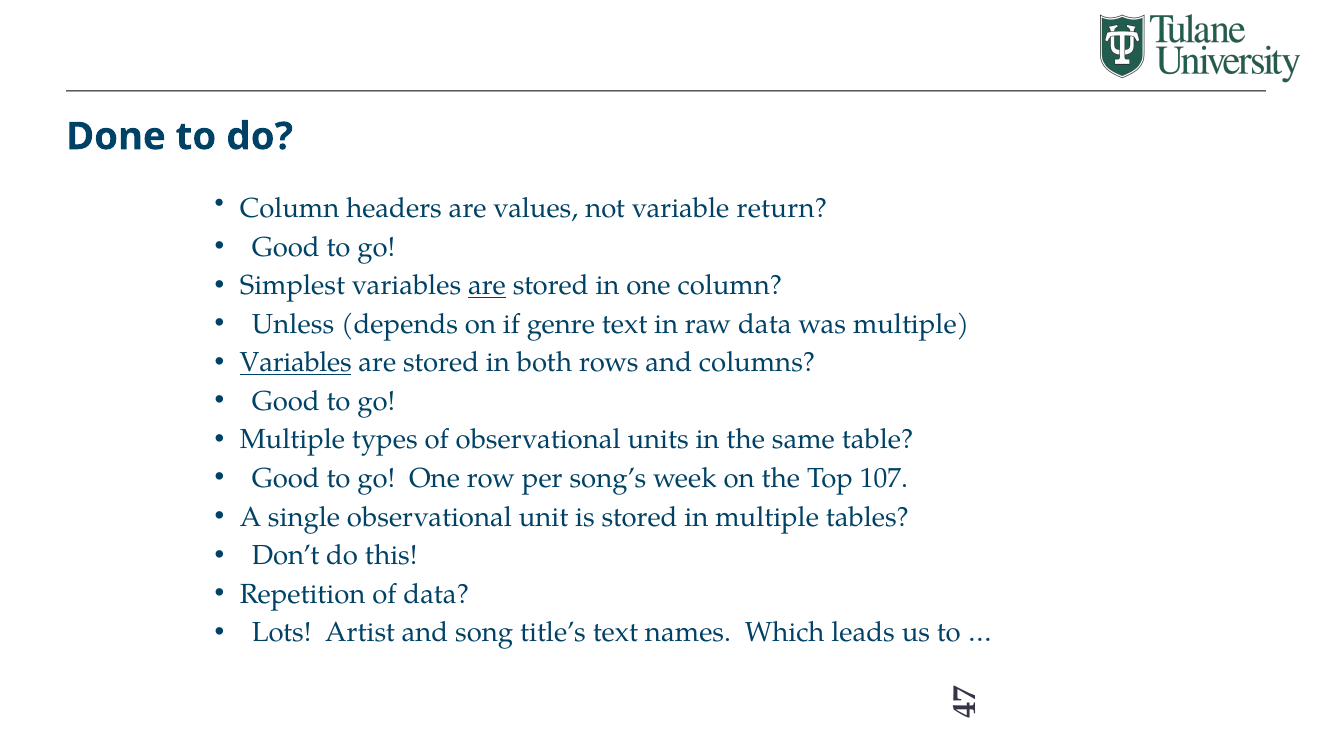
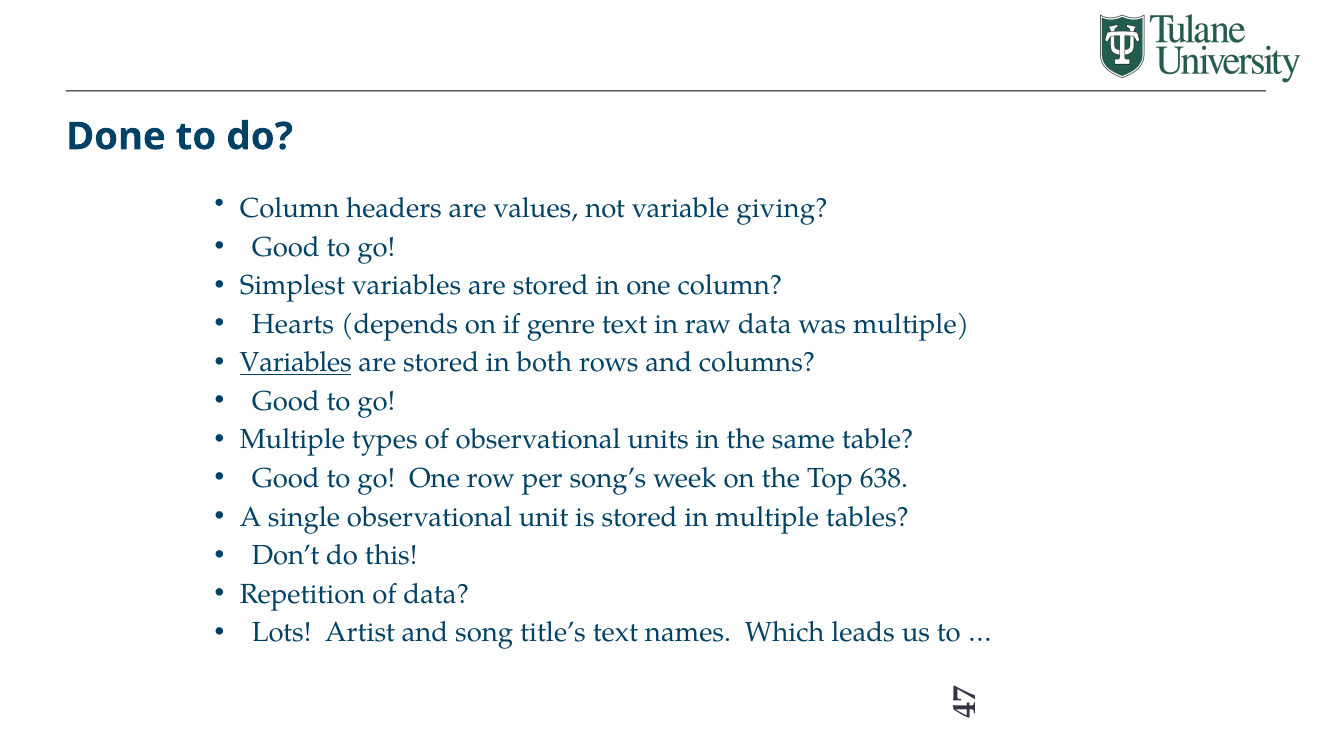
return: return -> giving
are at (487, 286) underline: present -> none
Unless: Unless -> Hearts
107: 107 -> 638
